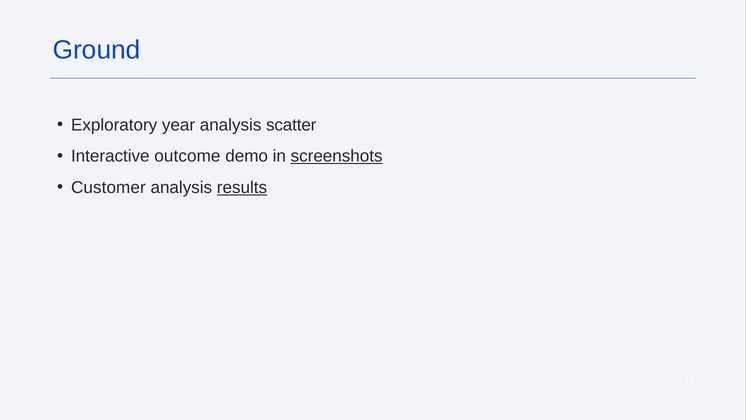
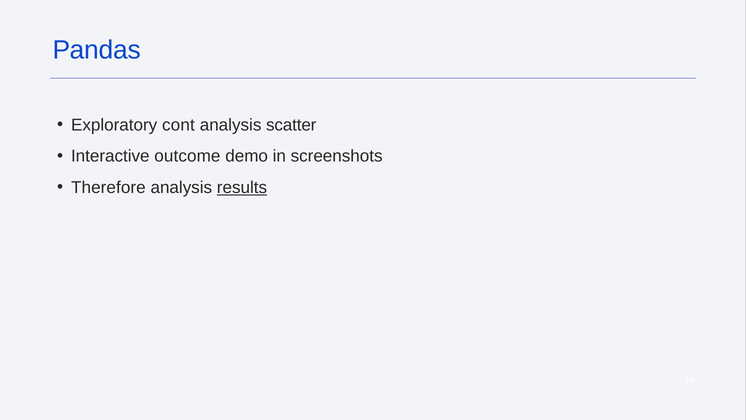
Ground: Ground -> Pandas
year: year -> cont
screenshots underline: present -> none
Customer: Customer -> Therefore
